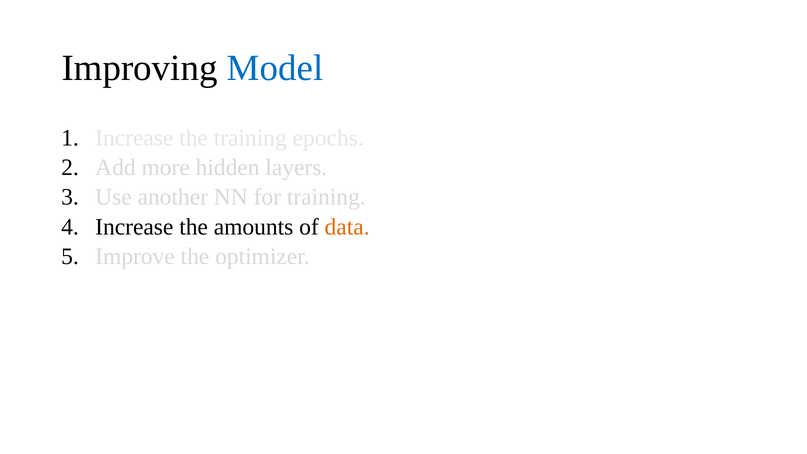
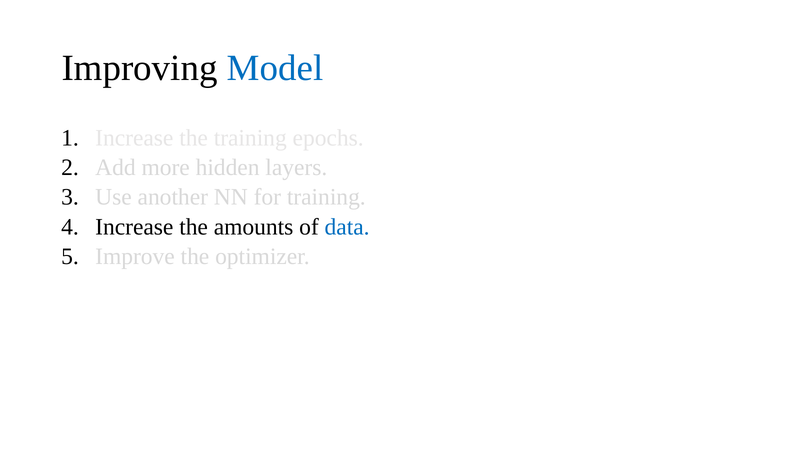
data colour: orange -> blue
